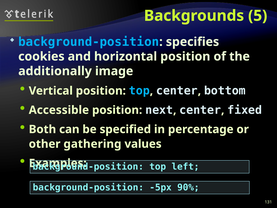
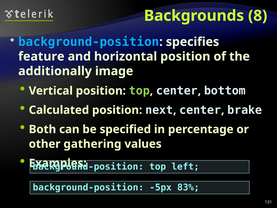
5: 5 -> 8
cookies: cookies -> feature
top at (139, 91) colour: light blue -> light green
Accessible: Accessible -> Calculated
fixed: fixed -> brake
90%: 90% -> 83%
